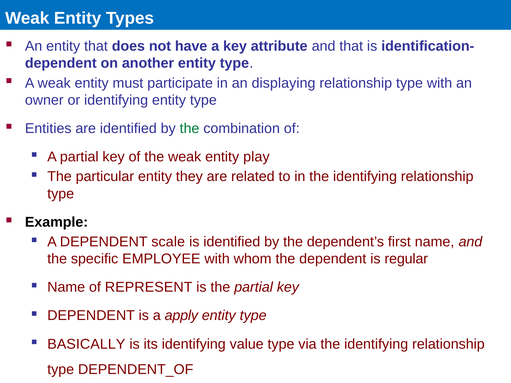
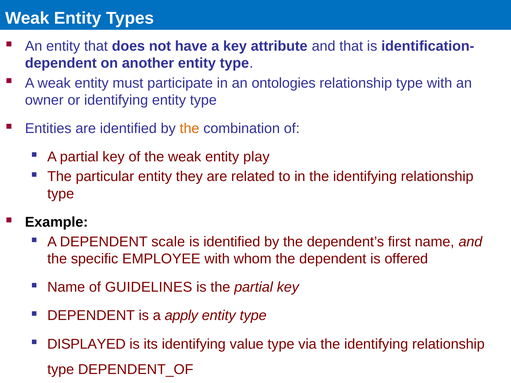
displaying: displaying -> ontologies
the at (190, 128) colour: green -> orange
regular: regular -> offered
REPRESENT: REPRESENT -> GUIDELINES
BASICALLY: BASICALLY -> DISPLAYED
